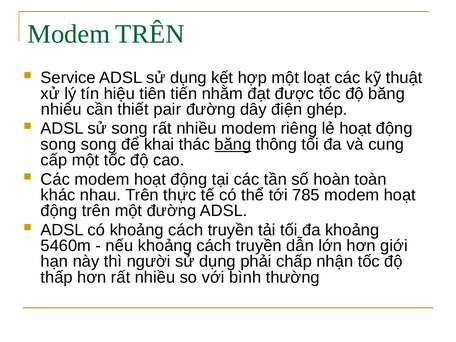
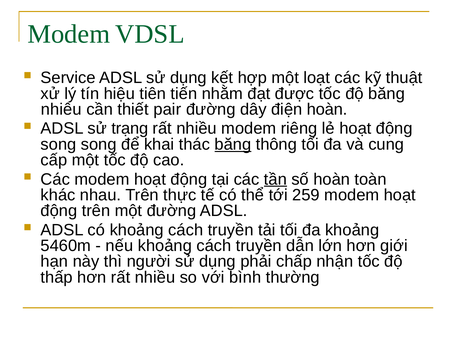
Modem TRÊN: TRÊN -> VDSL
điện ghép: ghép -> hoàn
sử song: song -> trạng
tần underline: none -> present
785: 785 -> 259
